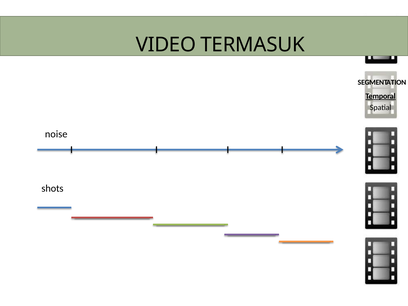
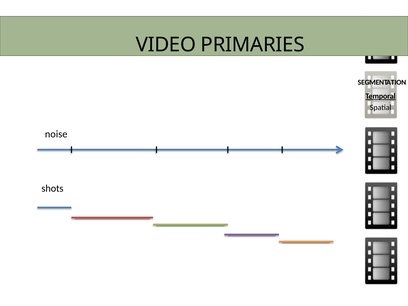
TERMASUK: TERMASUK -> PRIMARIES
